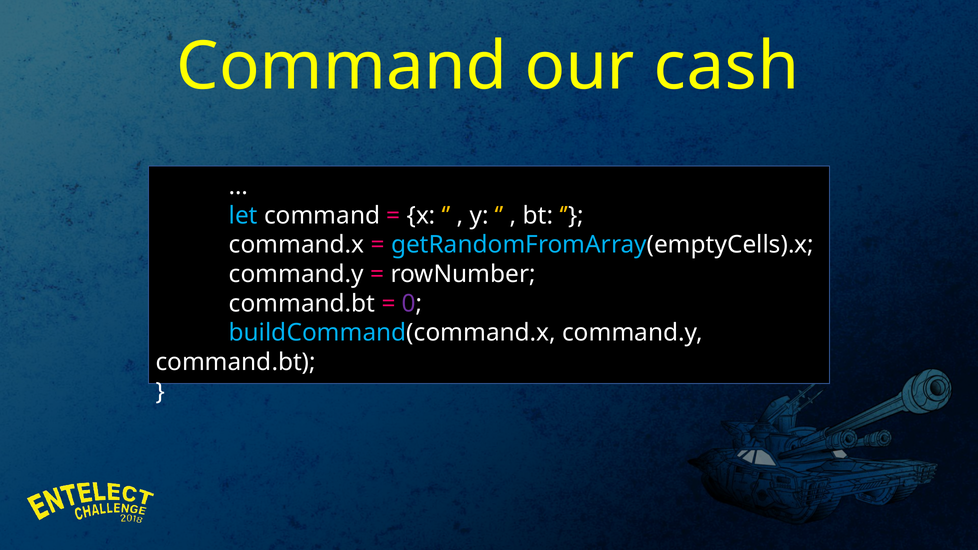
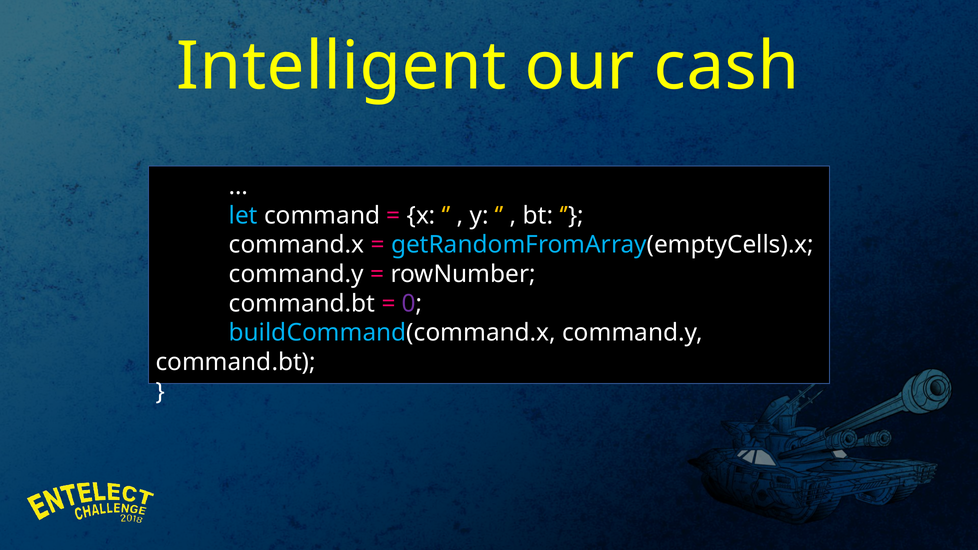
Command at (342, 67): Command -> Intelligent
